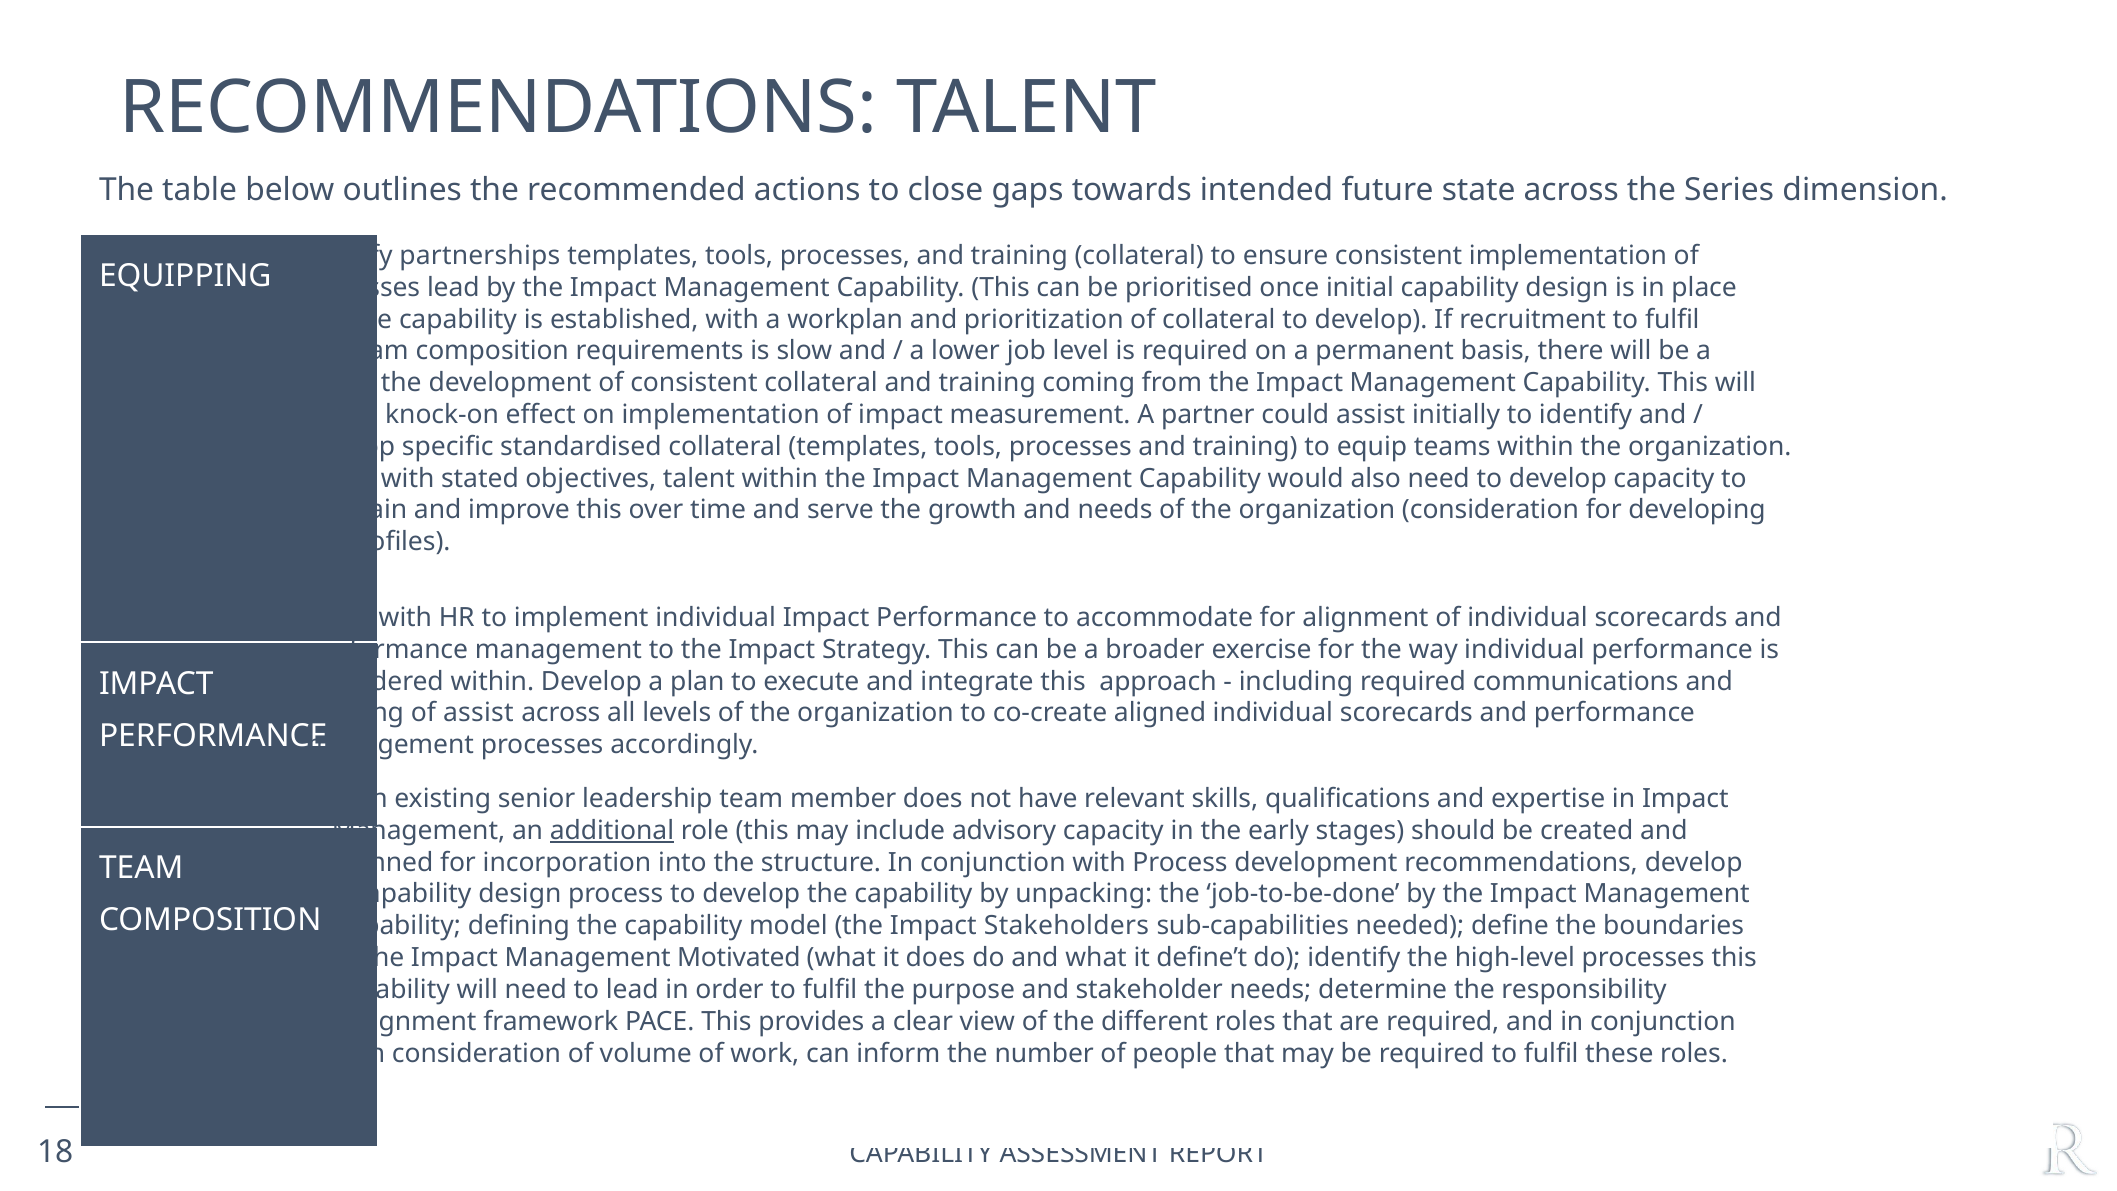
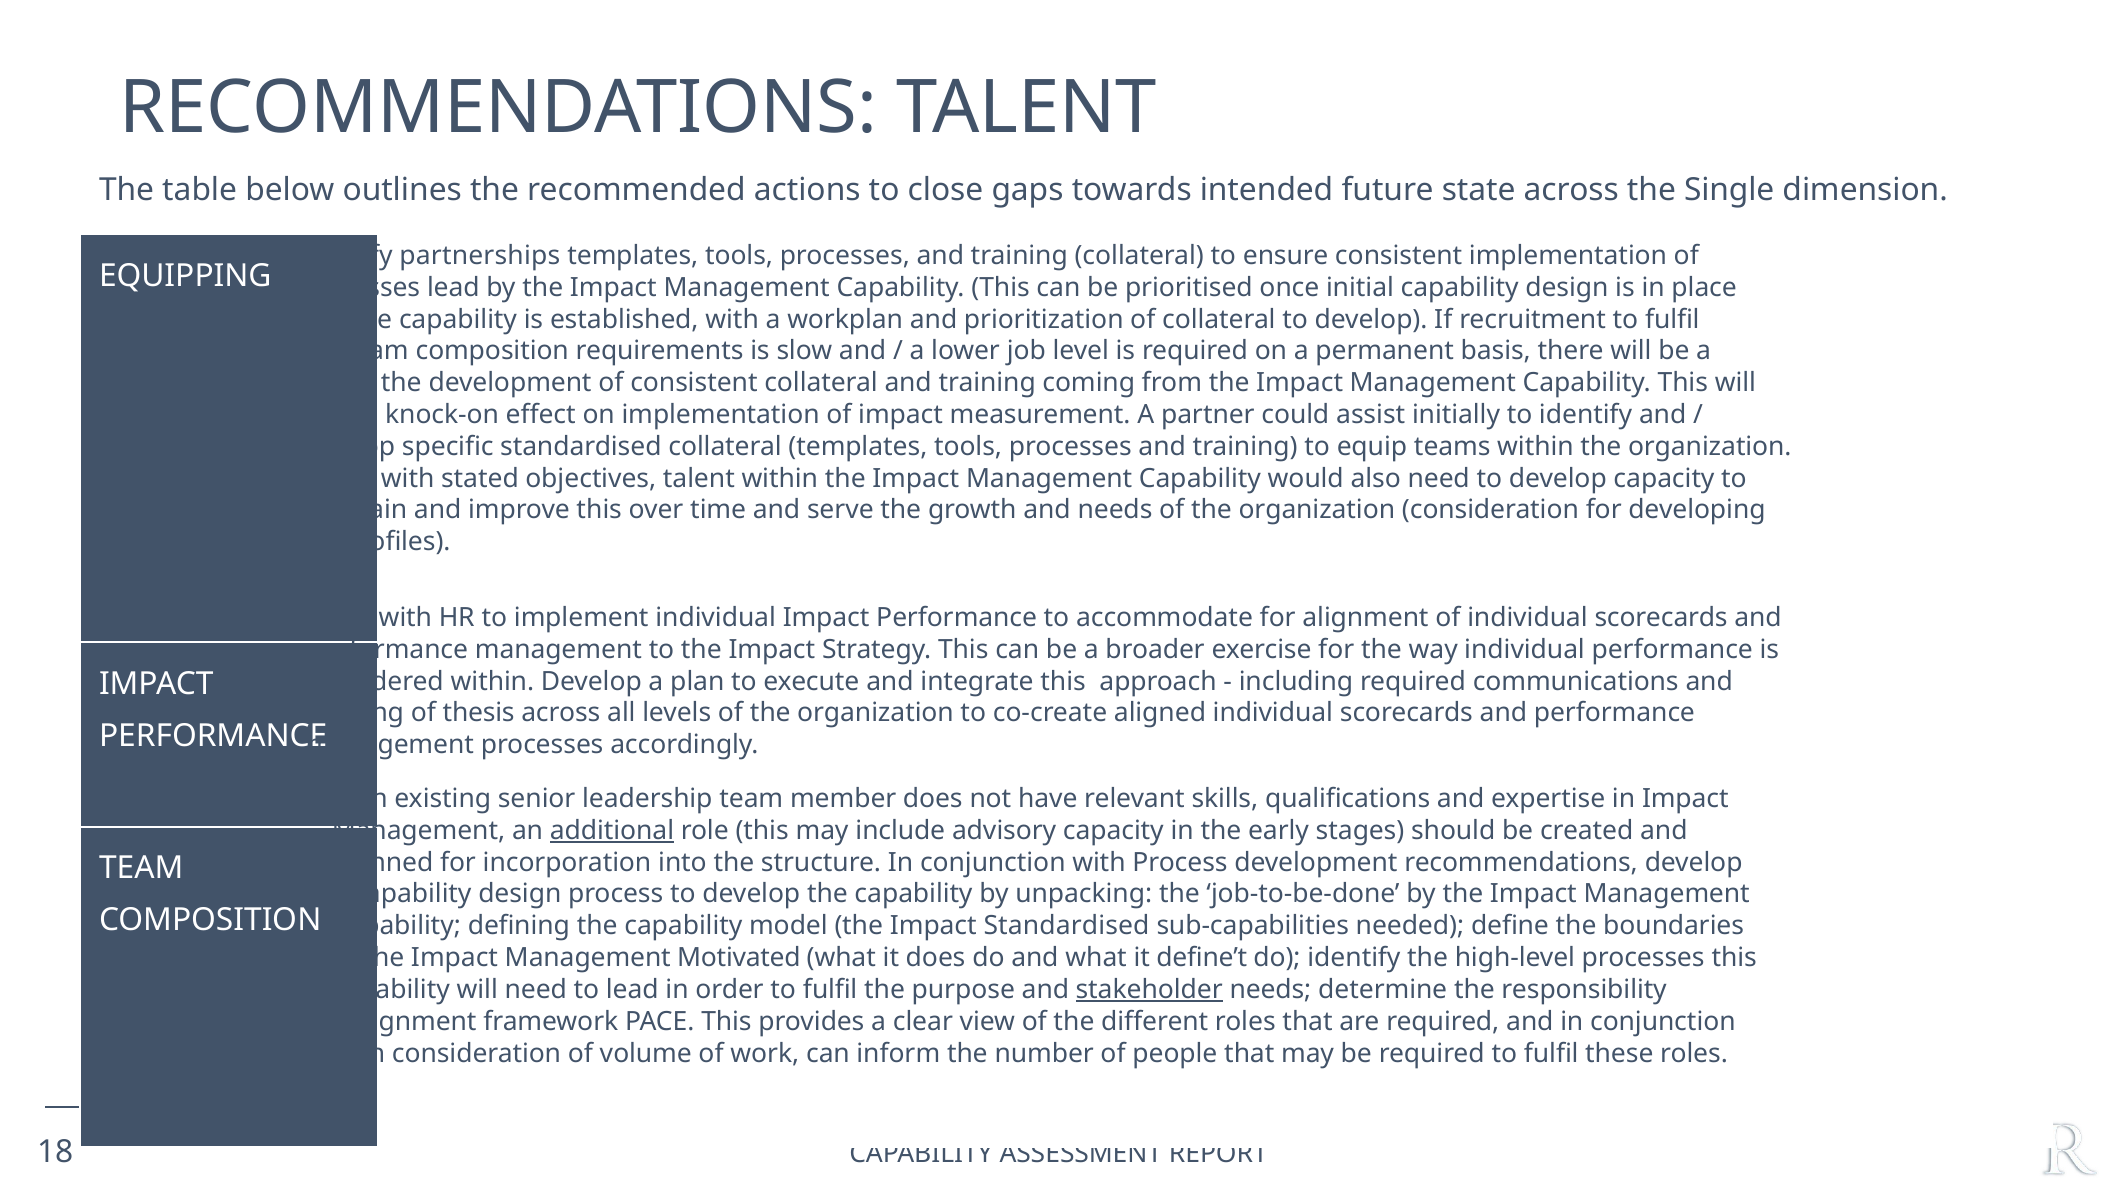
Series: Series -> Single
of assist: assist -> thesis
Impact Stakeholders: Stakeholders -> Standardised
stakeholder underline: none -> present
